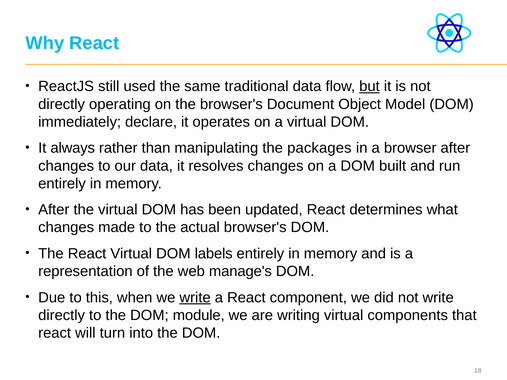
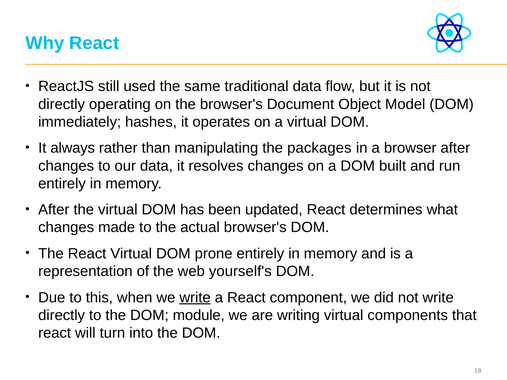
but underline: present -> none
declare: declare -> hashes
labels: labels -> prone
manage's: manage's -> yourself's
